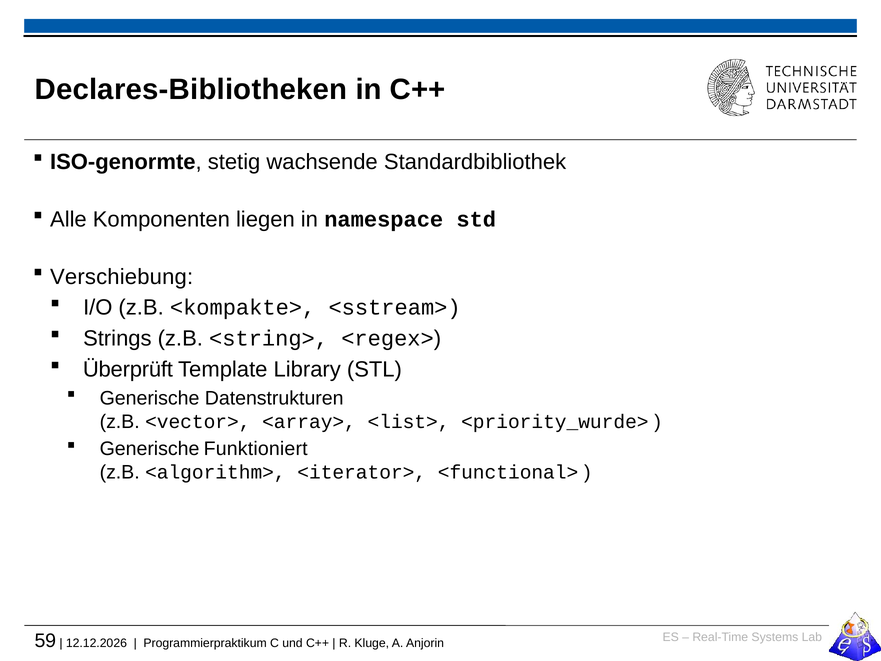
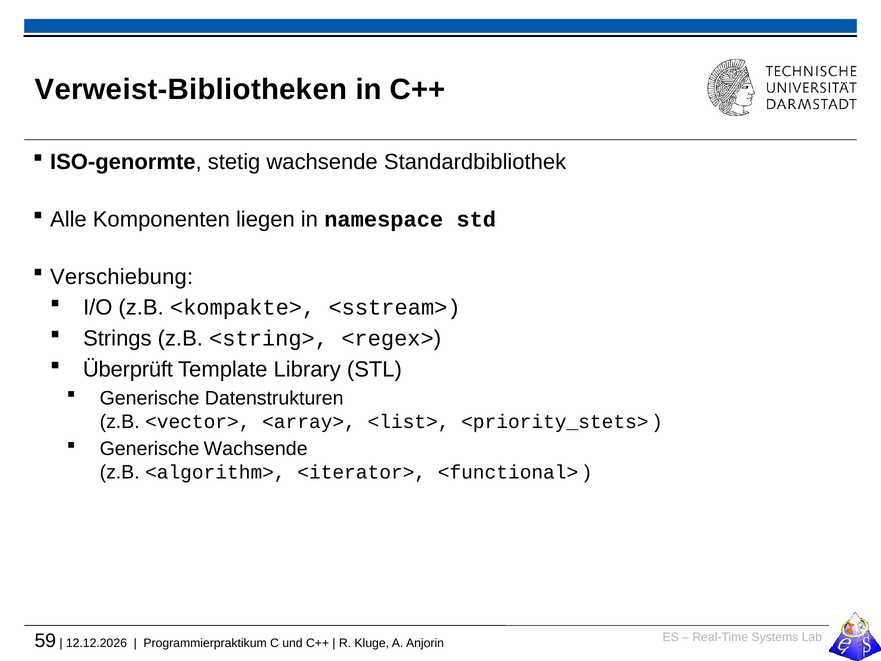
Declares-Bibliotheken: Declares-Bibliotheken -> Verweist-Bibliotheken
<priority_wurde>: <priority_wurde> -> <priority_stets>
Generische Funktioniert: Funktioniert -> Wachsende
